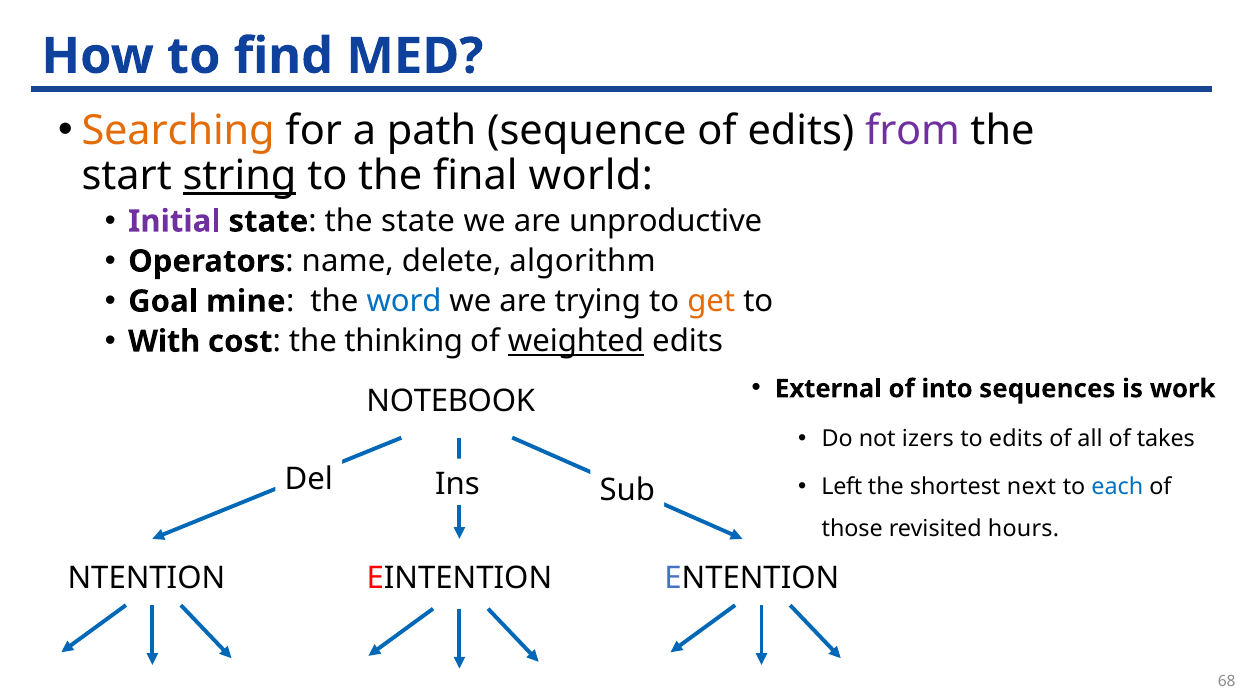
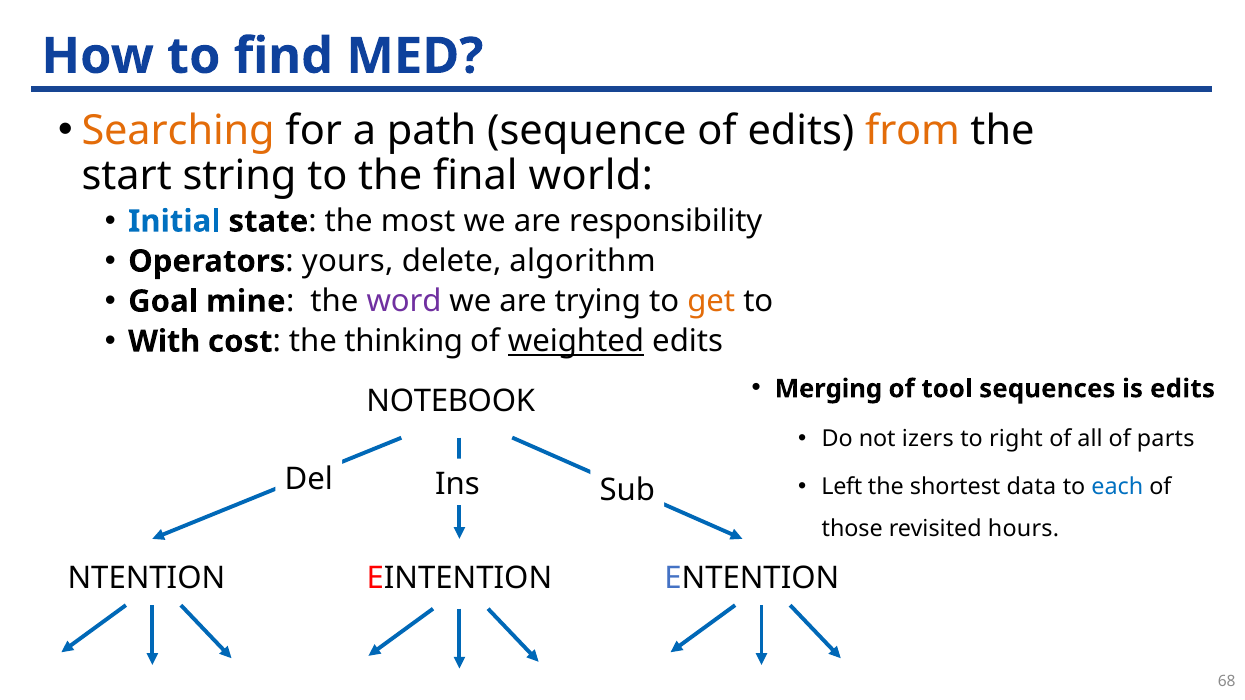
from colour: purple -> orange
string underline: present -> none
Initial colour: purple -> blue
the state: state -> most
unproductive: unproductive -> responsibility
name: name -> yours
word colour: blue -> purple
External: External -> Merging
into: into -> tool
is work: work -> edits
to edits: edits -> right
takes: takes -> parts
next: next -> data
